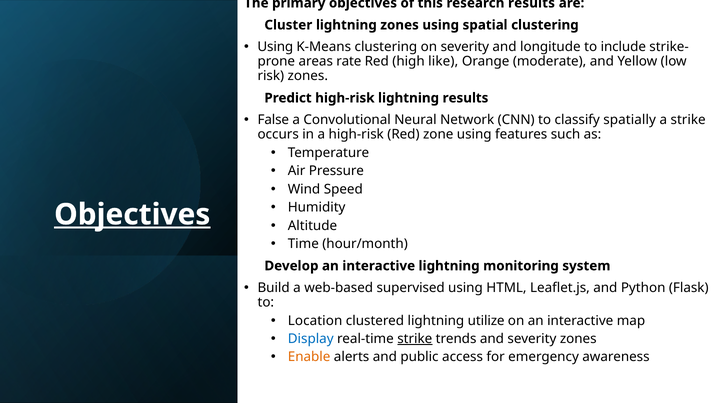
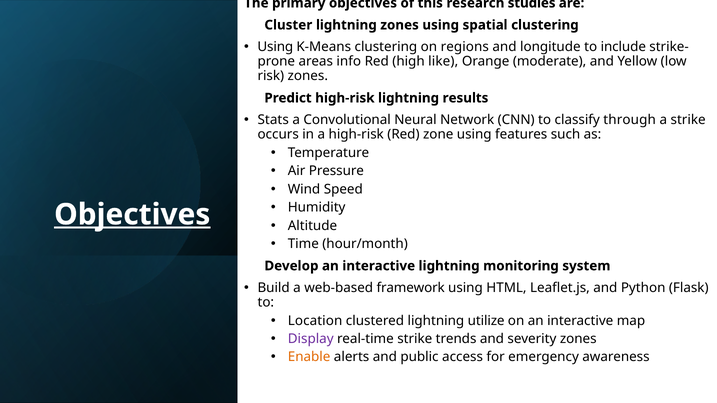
research results: results -> studies
on severity: severity -> regions
rate: rate -> info
False: False -> Stats
spatially: spatially -> through
supervised: supervised -> framework
Display colour: blue -> purple
strike at (415, 339) underline: present -> none
